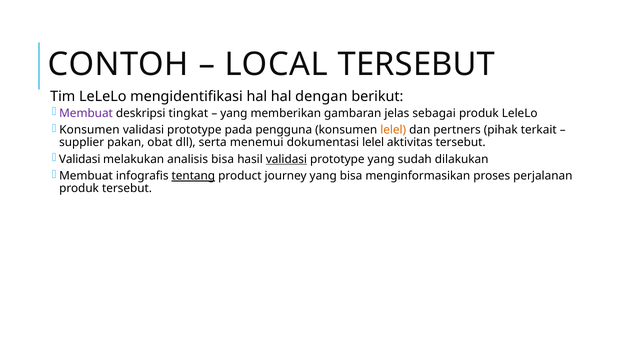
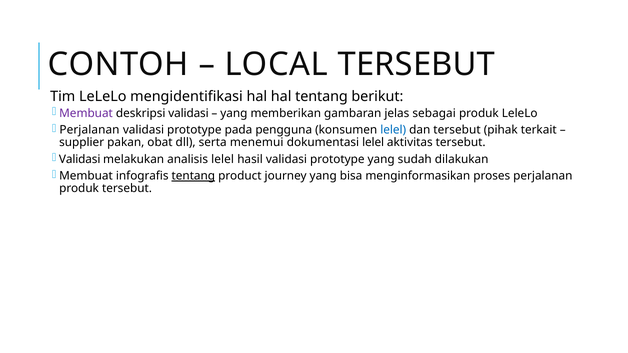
hal dengan: dengan -> tentang
deskripsi tingkat: tingkat -> validasi
Konsumen at (89, 130): Konsumen -> Perjalanan
lelel at (393, 130) colour: orange -> blue
dan pertners: pertners -> tersebut
analisis bisa: bisa -> lelel
validasi at (286, 159) underline: present -> none
